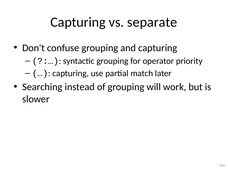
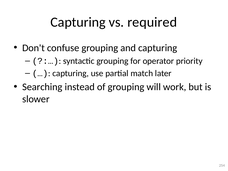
separate: separate -> required
